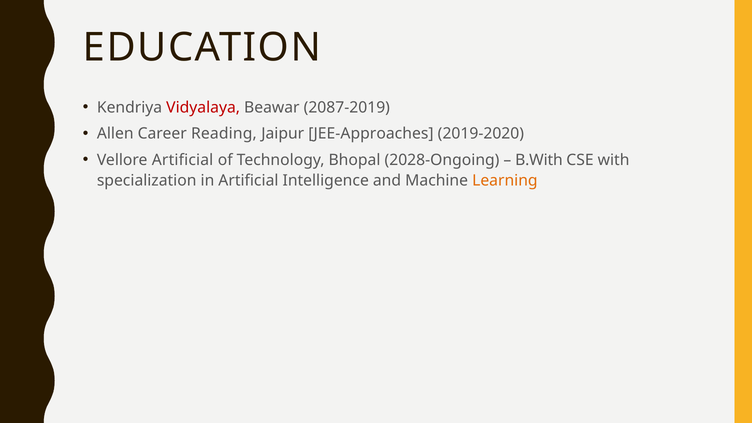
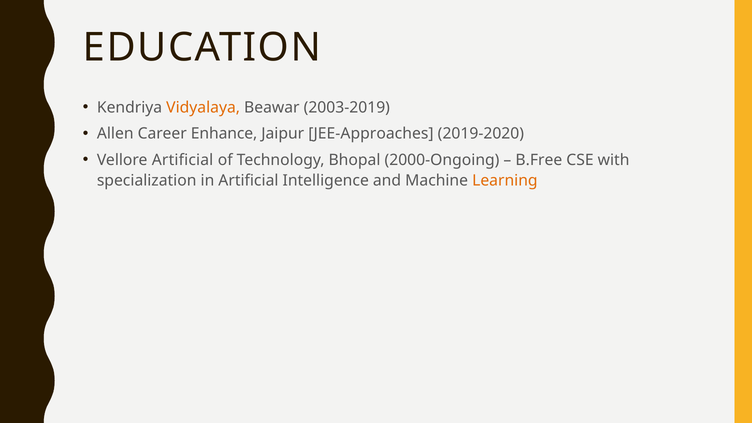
Vidyalaya colour: red -> orange
2087-2019: 2087-2019 -> 2003-2019
Reading: Reading -> Enhance
2028-Ongoing: 2028-Ongoing -> 2000-Ongoing
B.With: B.With -> B.Free
